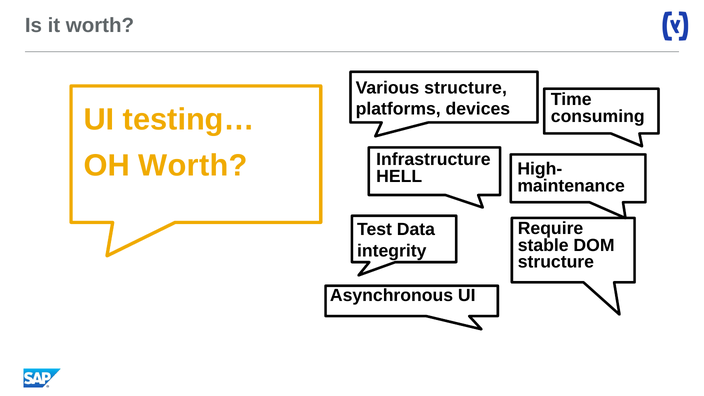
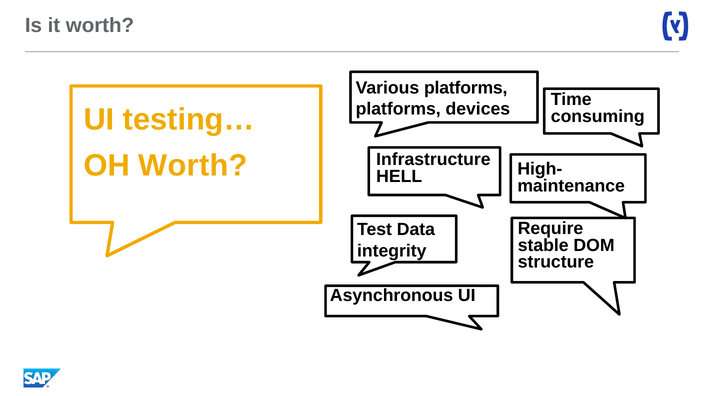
Various structure: structure -> platforms
